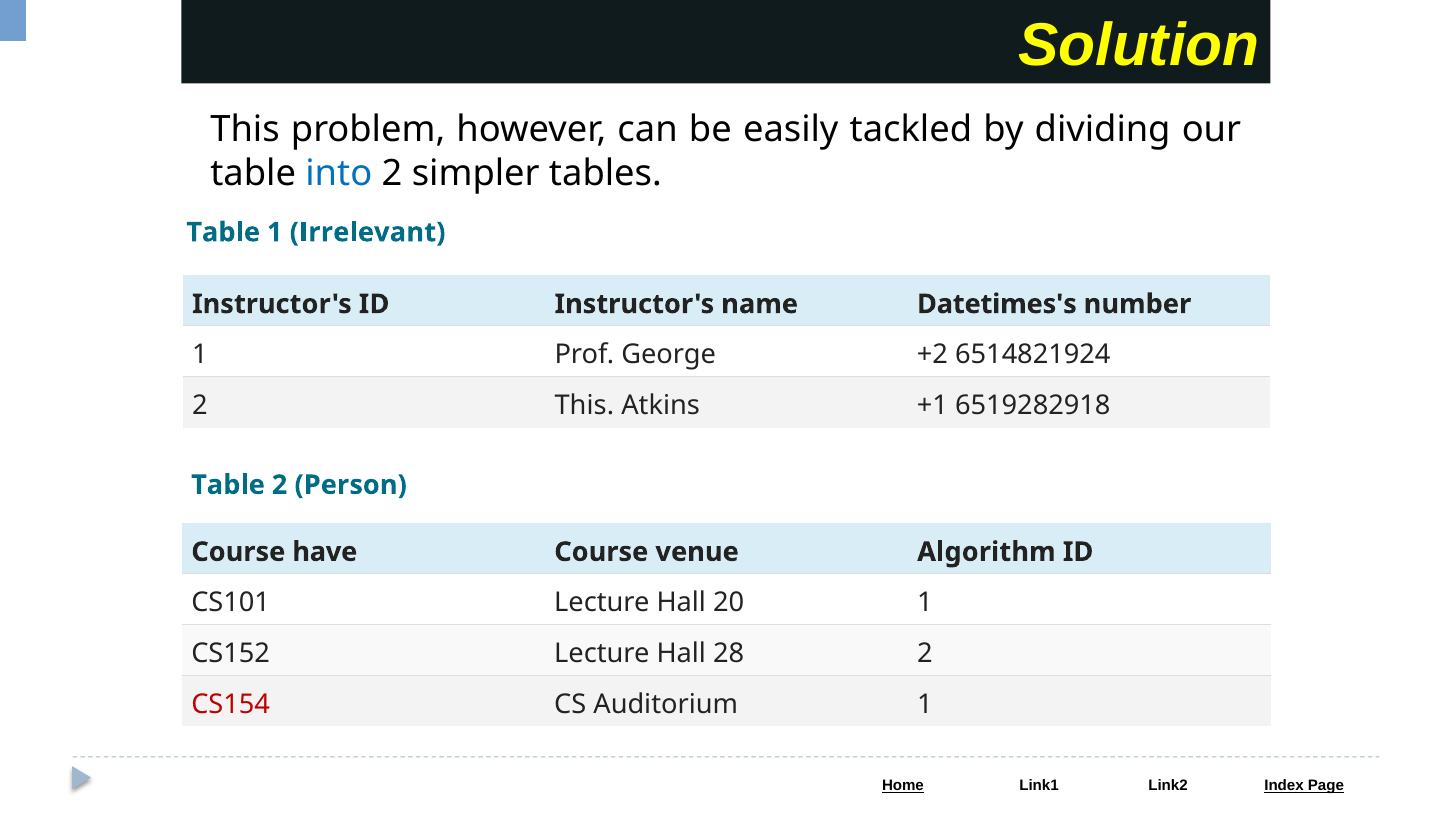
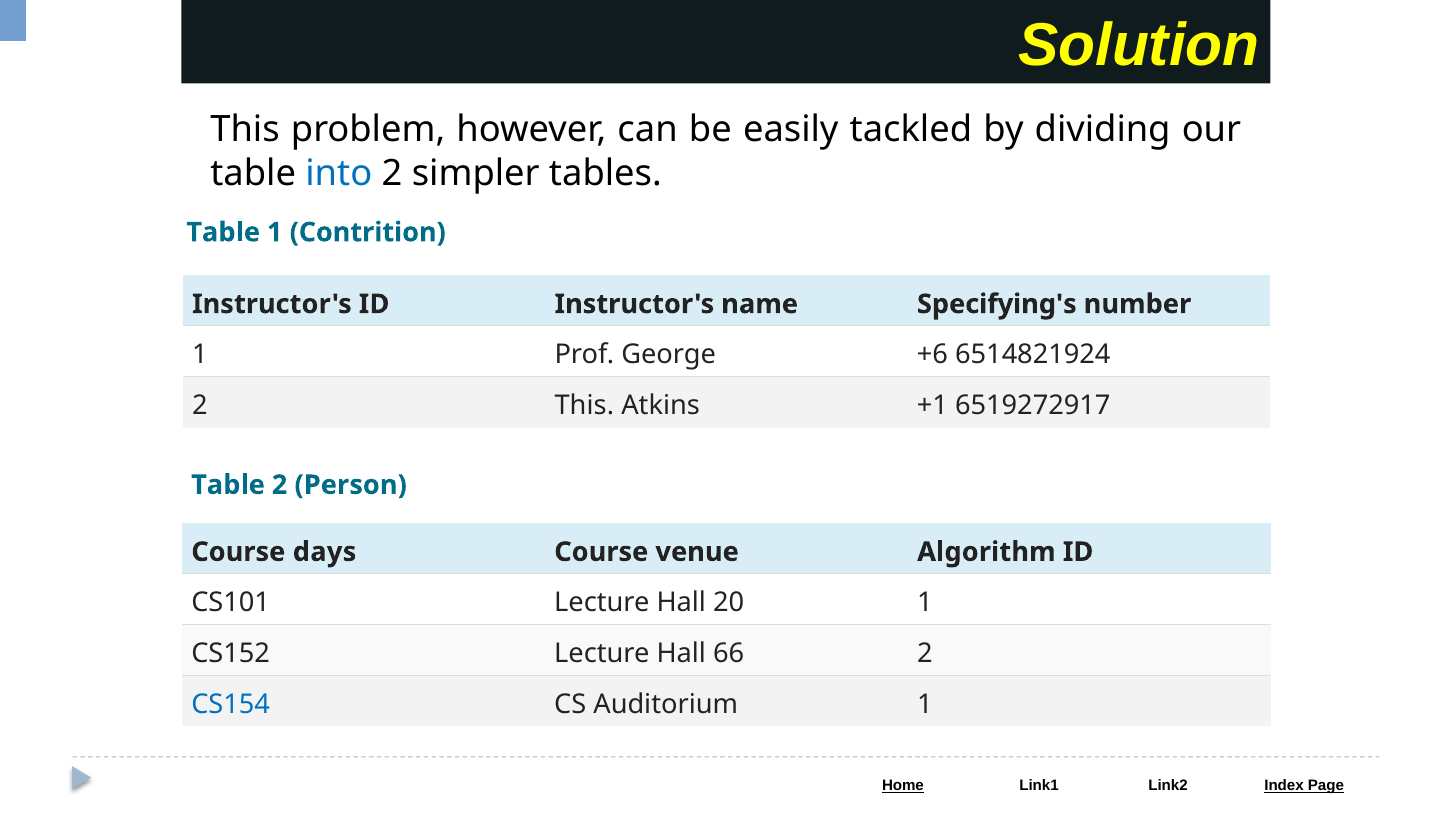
Irrelevant: Irrelevant -> Contrition
Datetimes's: Datetimes's -> Specifying's
+2: +2 -> +6
6519282918: 6519282918 -> 6519272917
have: have -> days
28: 28 -> 66
CS154 colour: red -> blue
